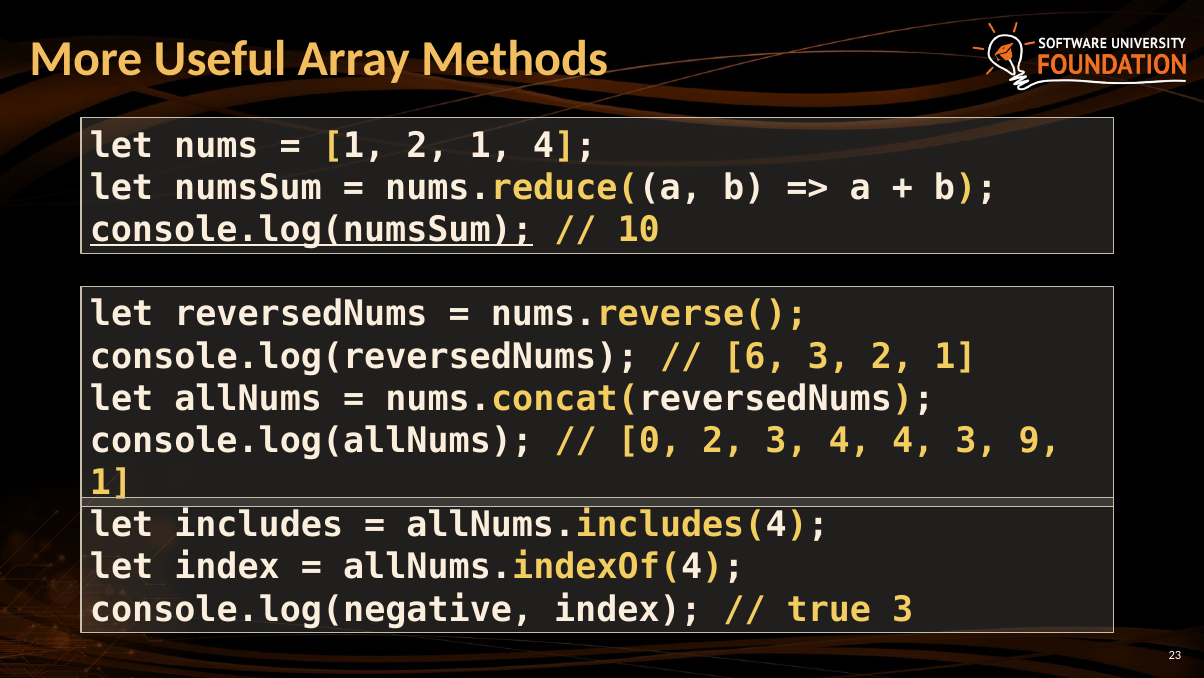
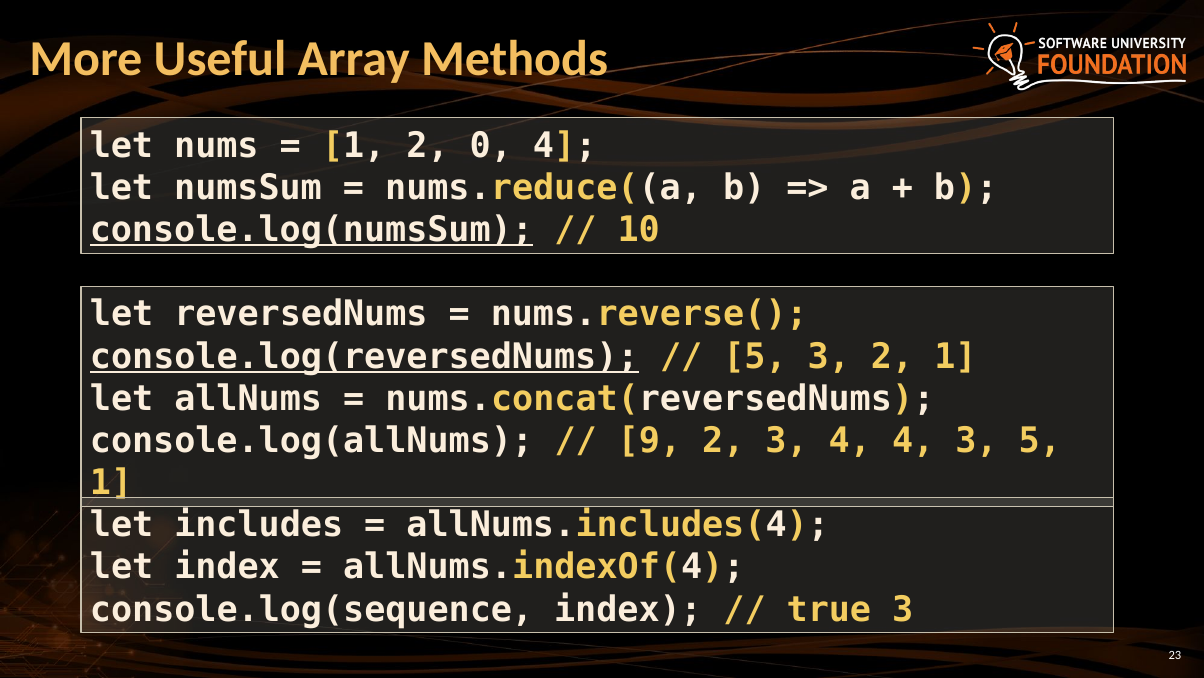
1 2 1: 1 -> 0
console.log(reversedNums underline: none -> present
6 at (755, 356): 6 -> 5
0: 0 -> 9
3 9: 9 -> 5
console.log(negative: console.log(negative -> console.log(sequence
